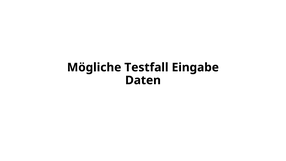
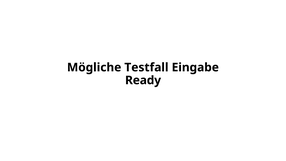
Daten: Daten -> Ready
